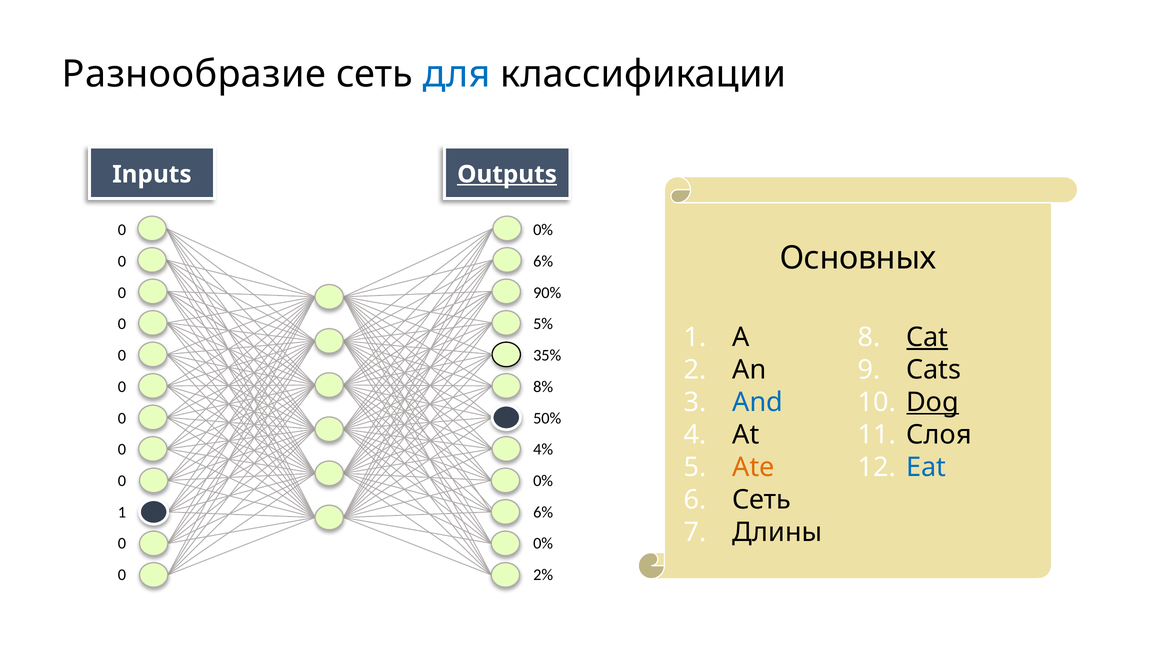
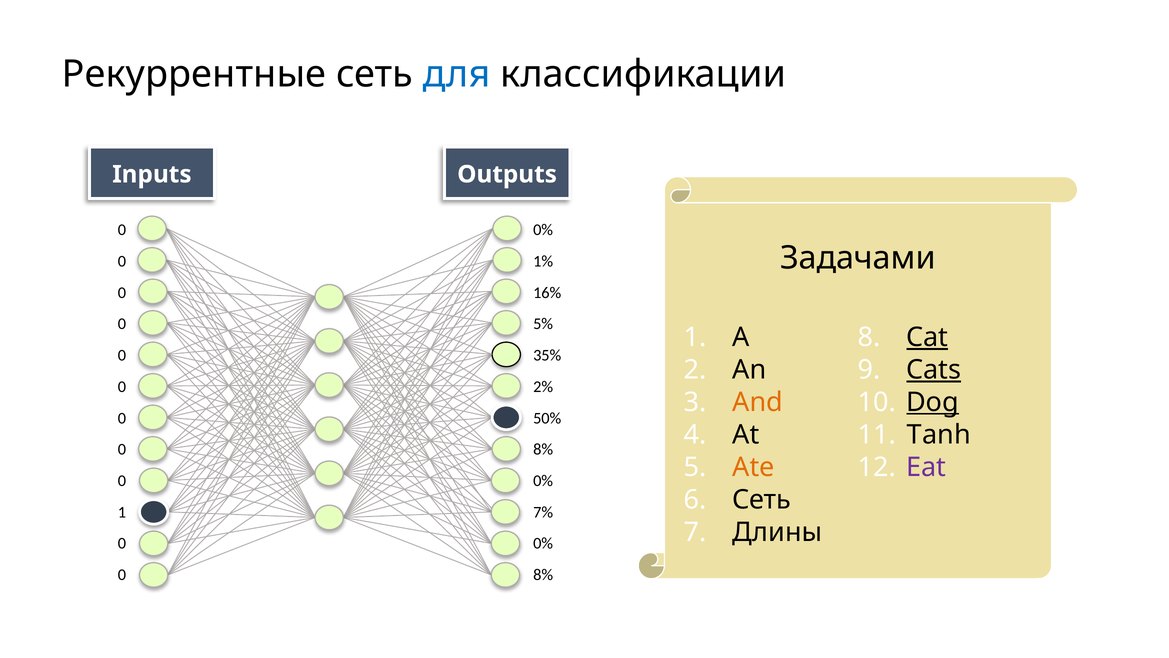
Разнообразие: Разнообразие -> Рекуррентные
Outputs underline: present -> none
Основных: Основных -> Задачами
6% at (543, 261): 6% -> 1%
90%: 90% -> 16%
Cats underline: none -> present
8%: 8% -> 2%
And colour: blue -> orange
Слоя: Слоя -> Tanh
4% at (543, 449): 4% -> 8%
Eat colour: blue -> purple
6% at (543, 512): 6% -> 7%
2% at (543, 575): 2% -> 8%
